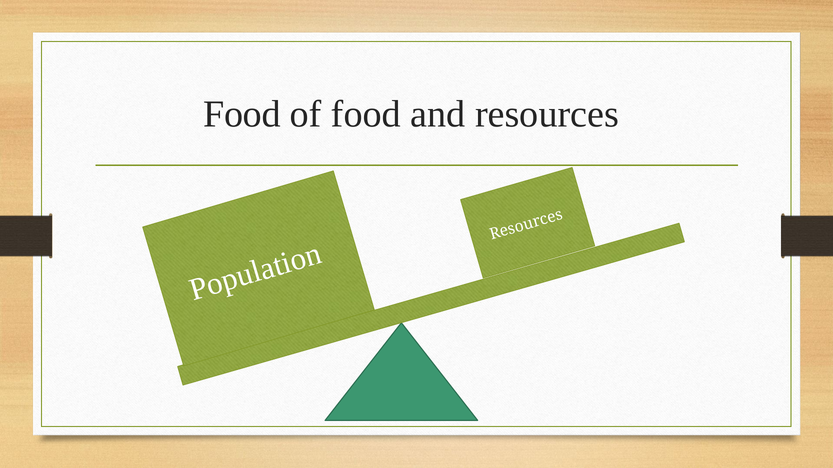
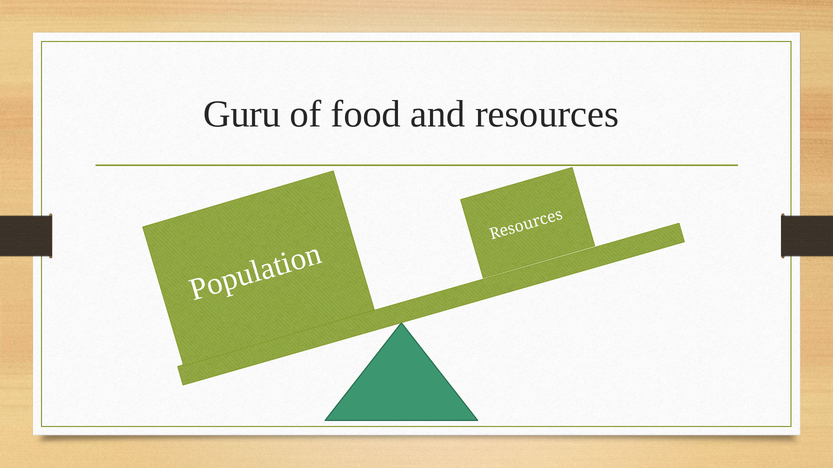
Food at (242, 114): Food -> Guru
